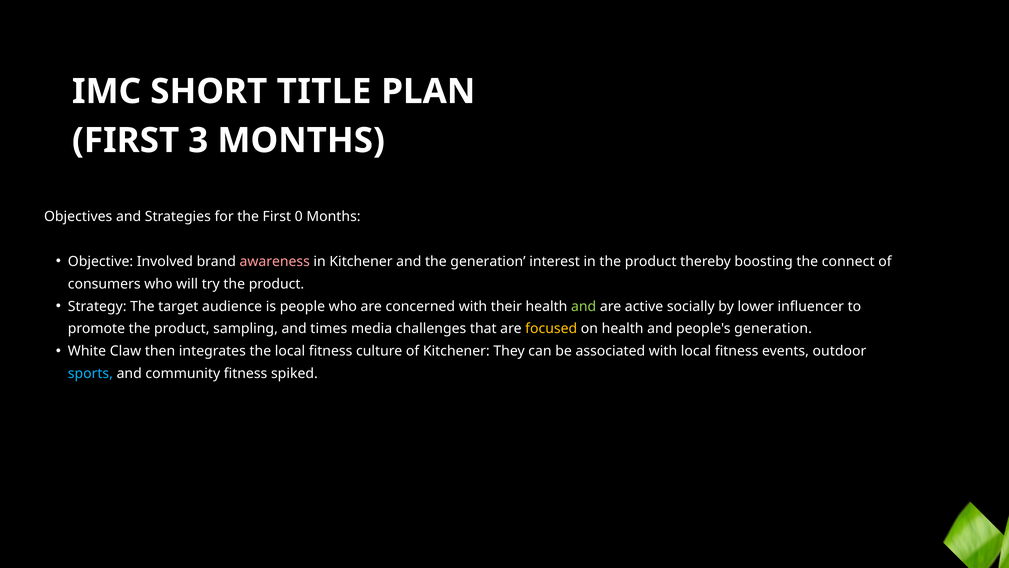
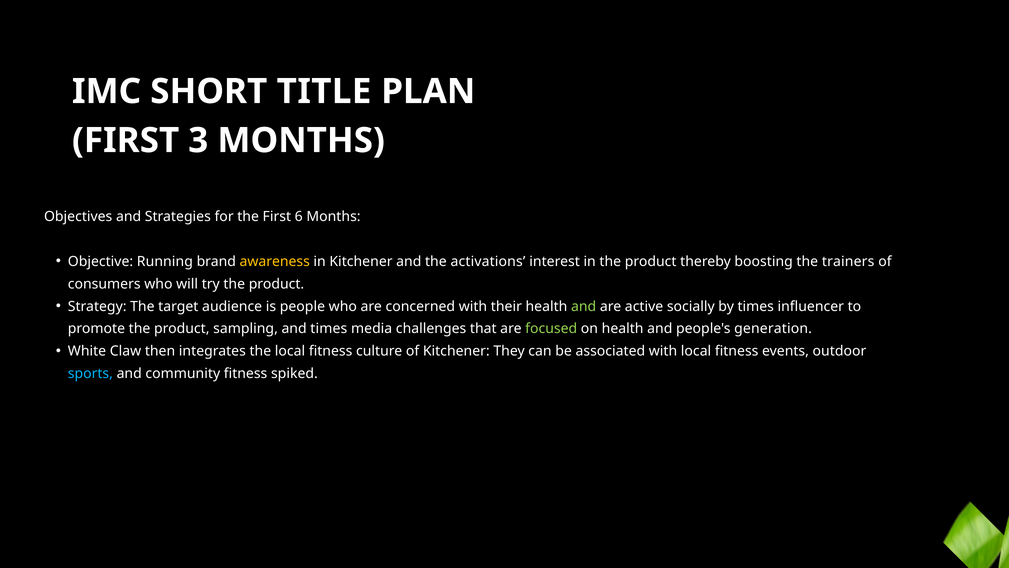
0: 0 -> 6
Involved: Involved -> Running
awareness colour: pink -> yellow
the generation: generation -> activations
connect: connect -> trainers
by lower: lower -> times
focused colour: yellow -> light green
